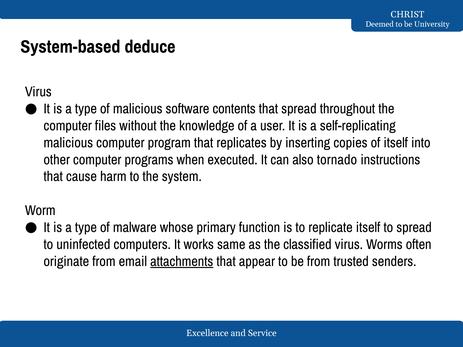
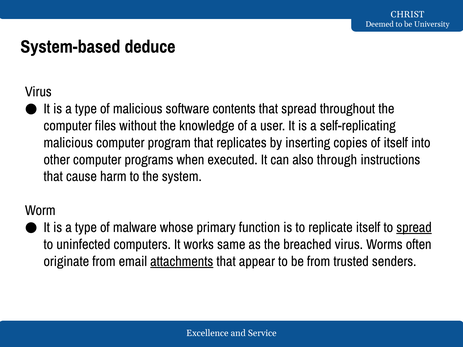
tornado: tornado -> through
spread at (414, 228) underline: none -> present
classified: classified -> breached
